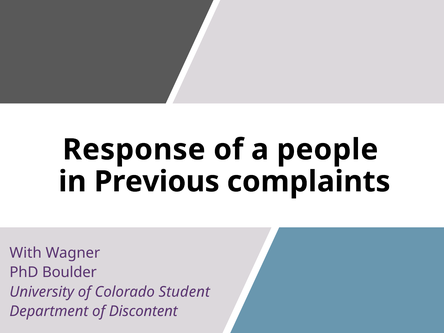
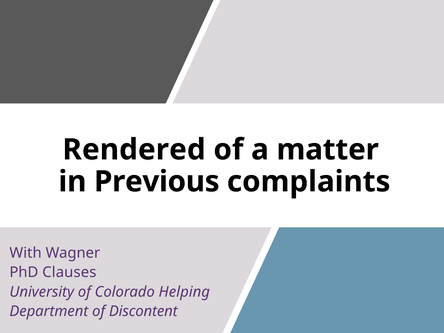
Response: Response -> Rendered
people: people -> matter
Boulder: Boulder -> Clauses
Student: Student -> Helping
